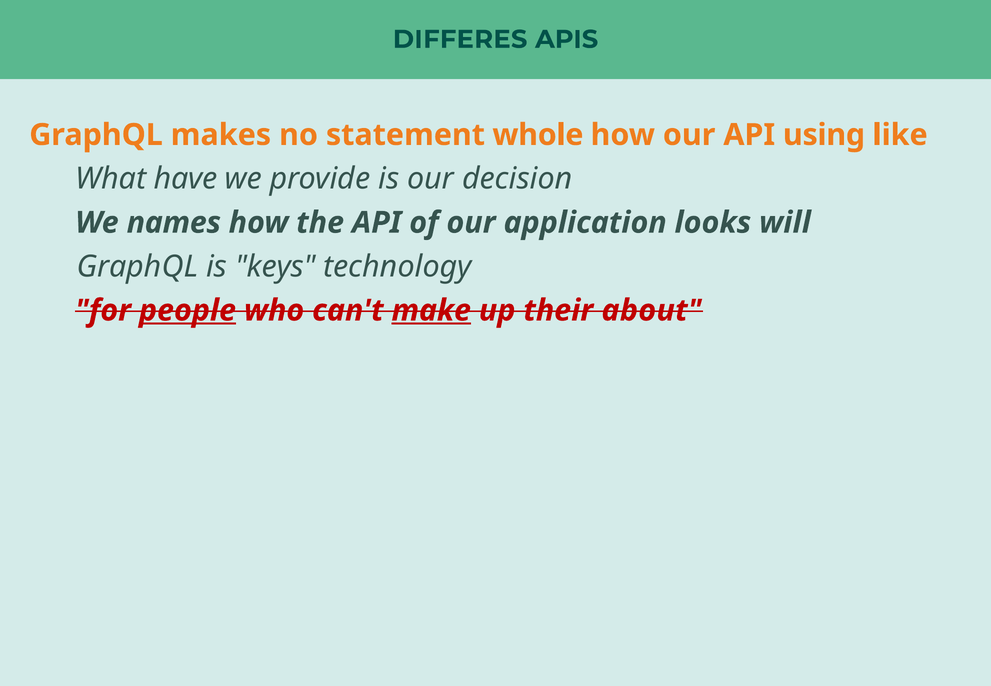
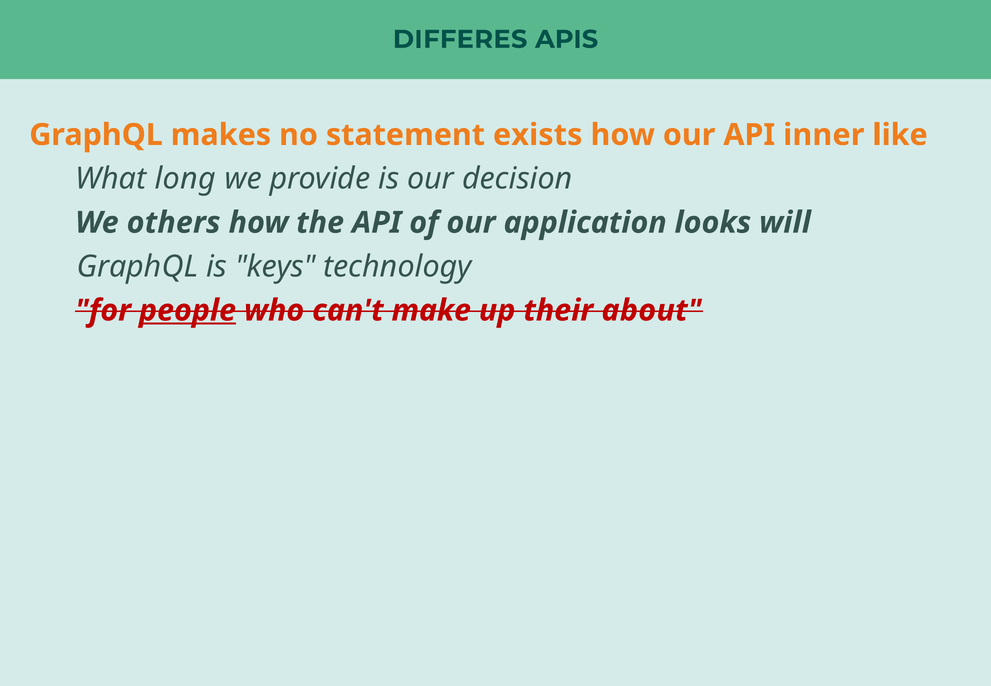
whole: whole -> exists
using: using -> inner
have: have -> long
names: names -> others
make underline: present -> none
